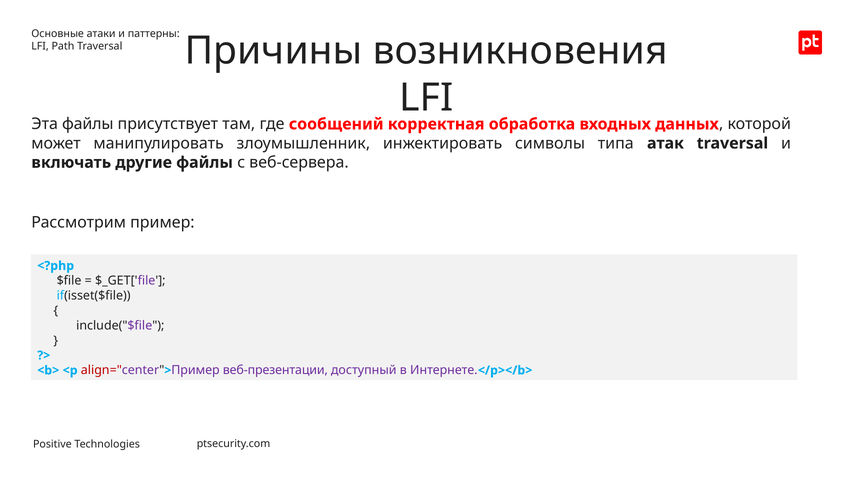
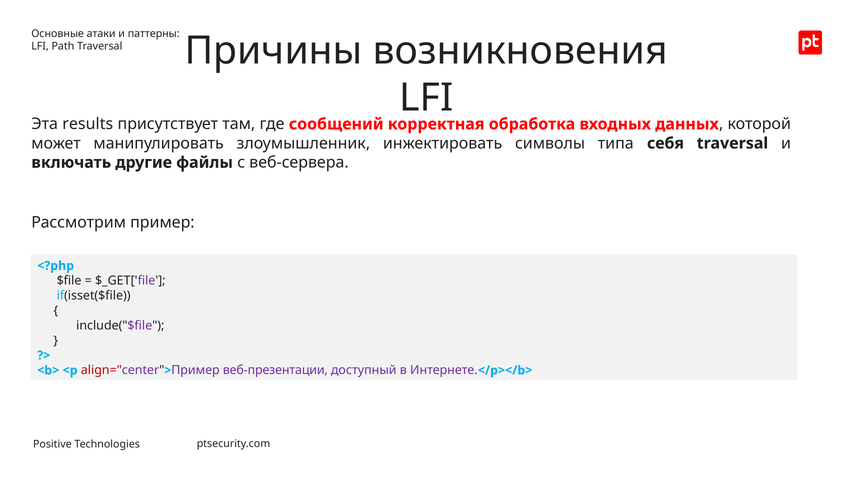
Эта файлы: файлы -> results
атак: атак -> себя
